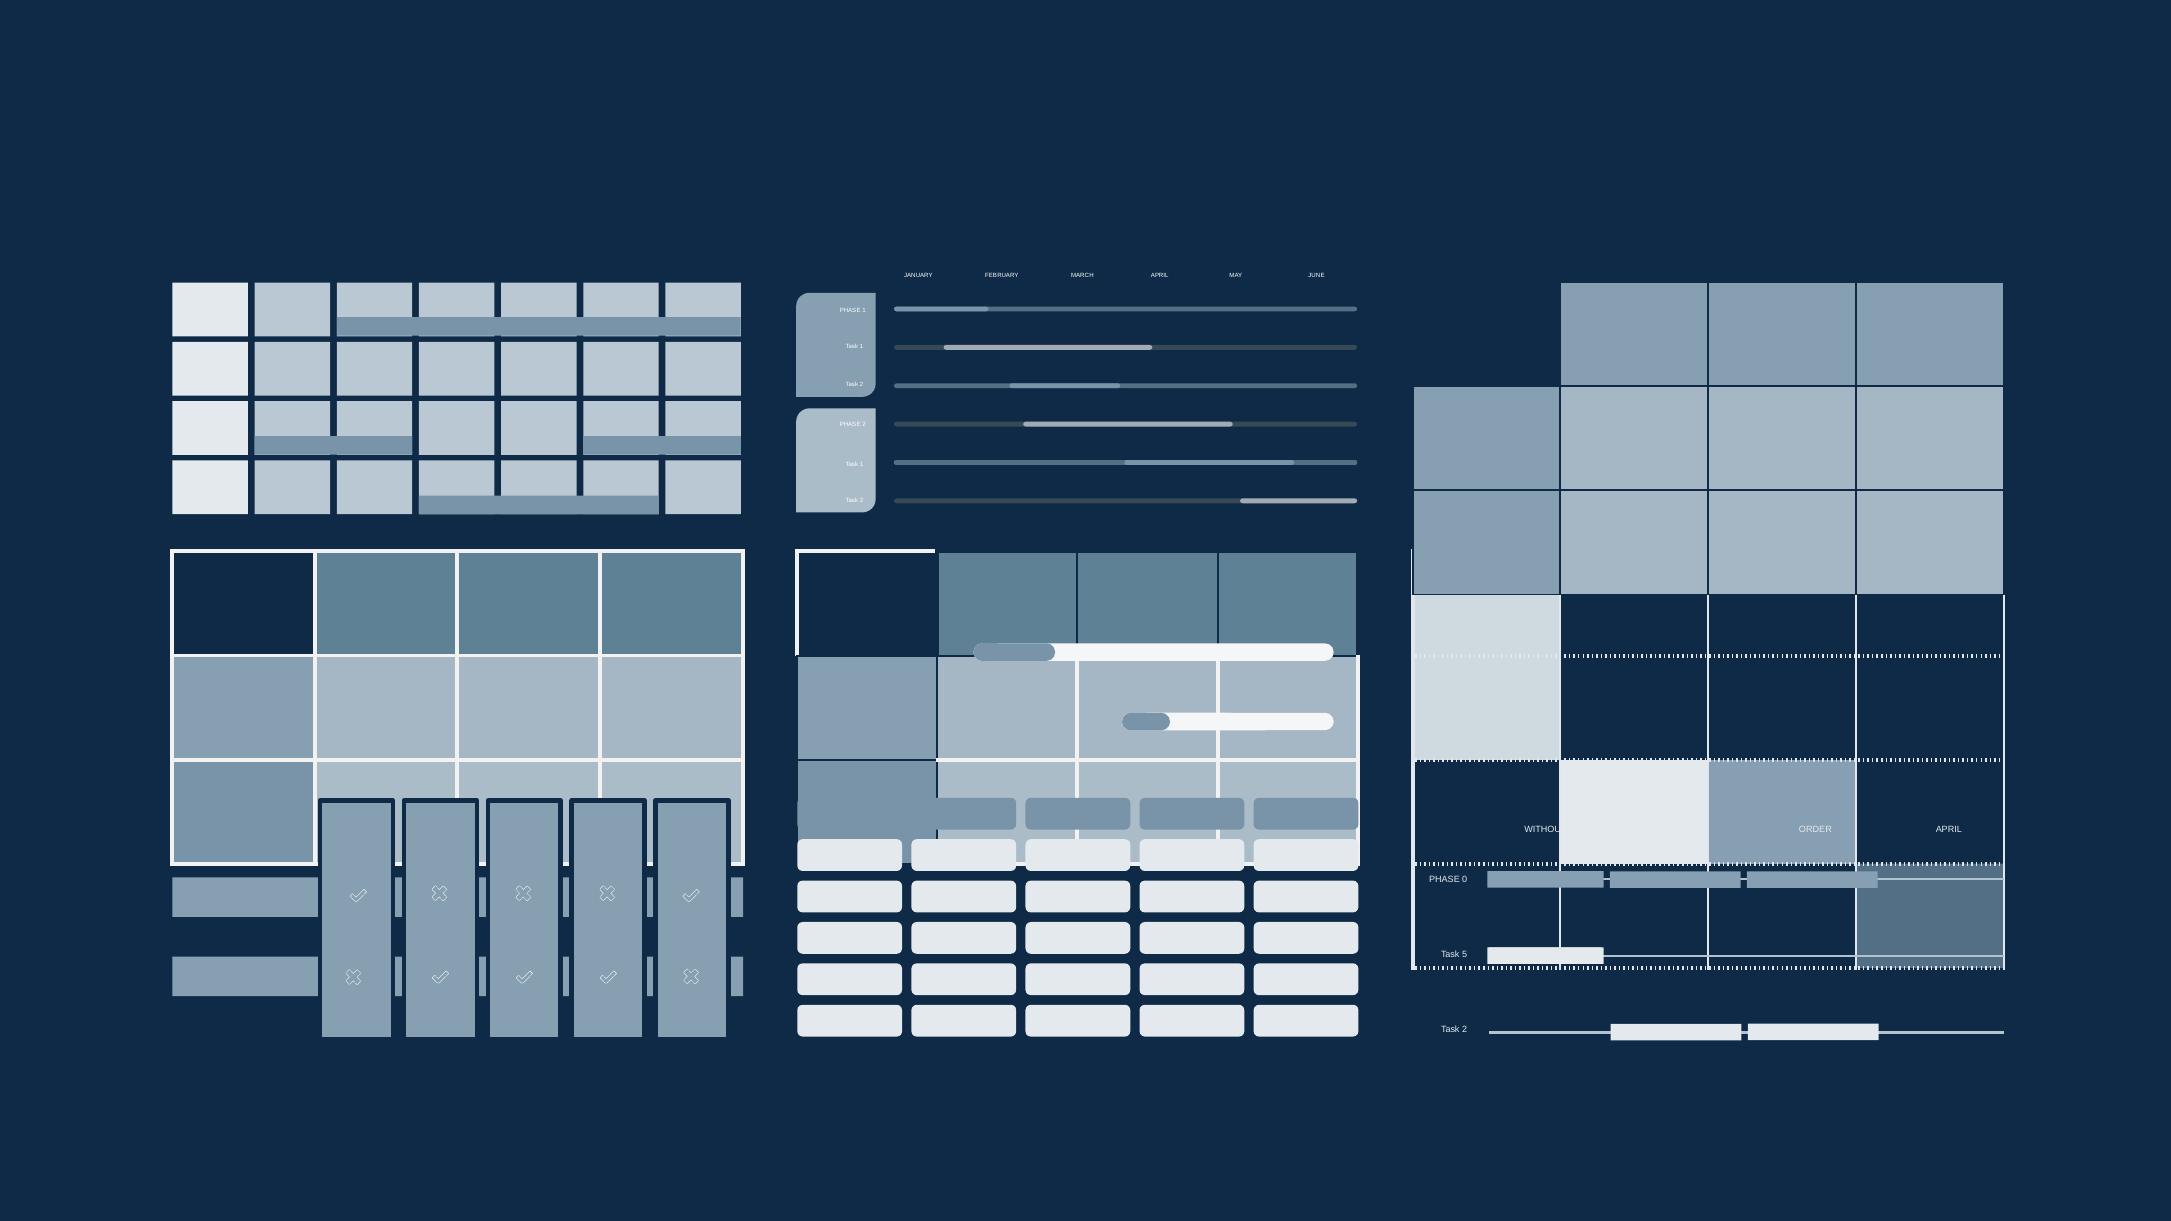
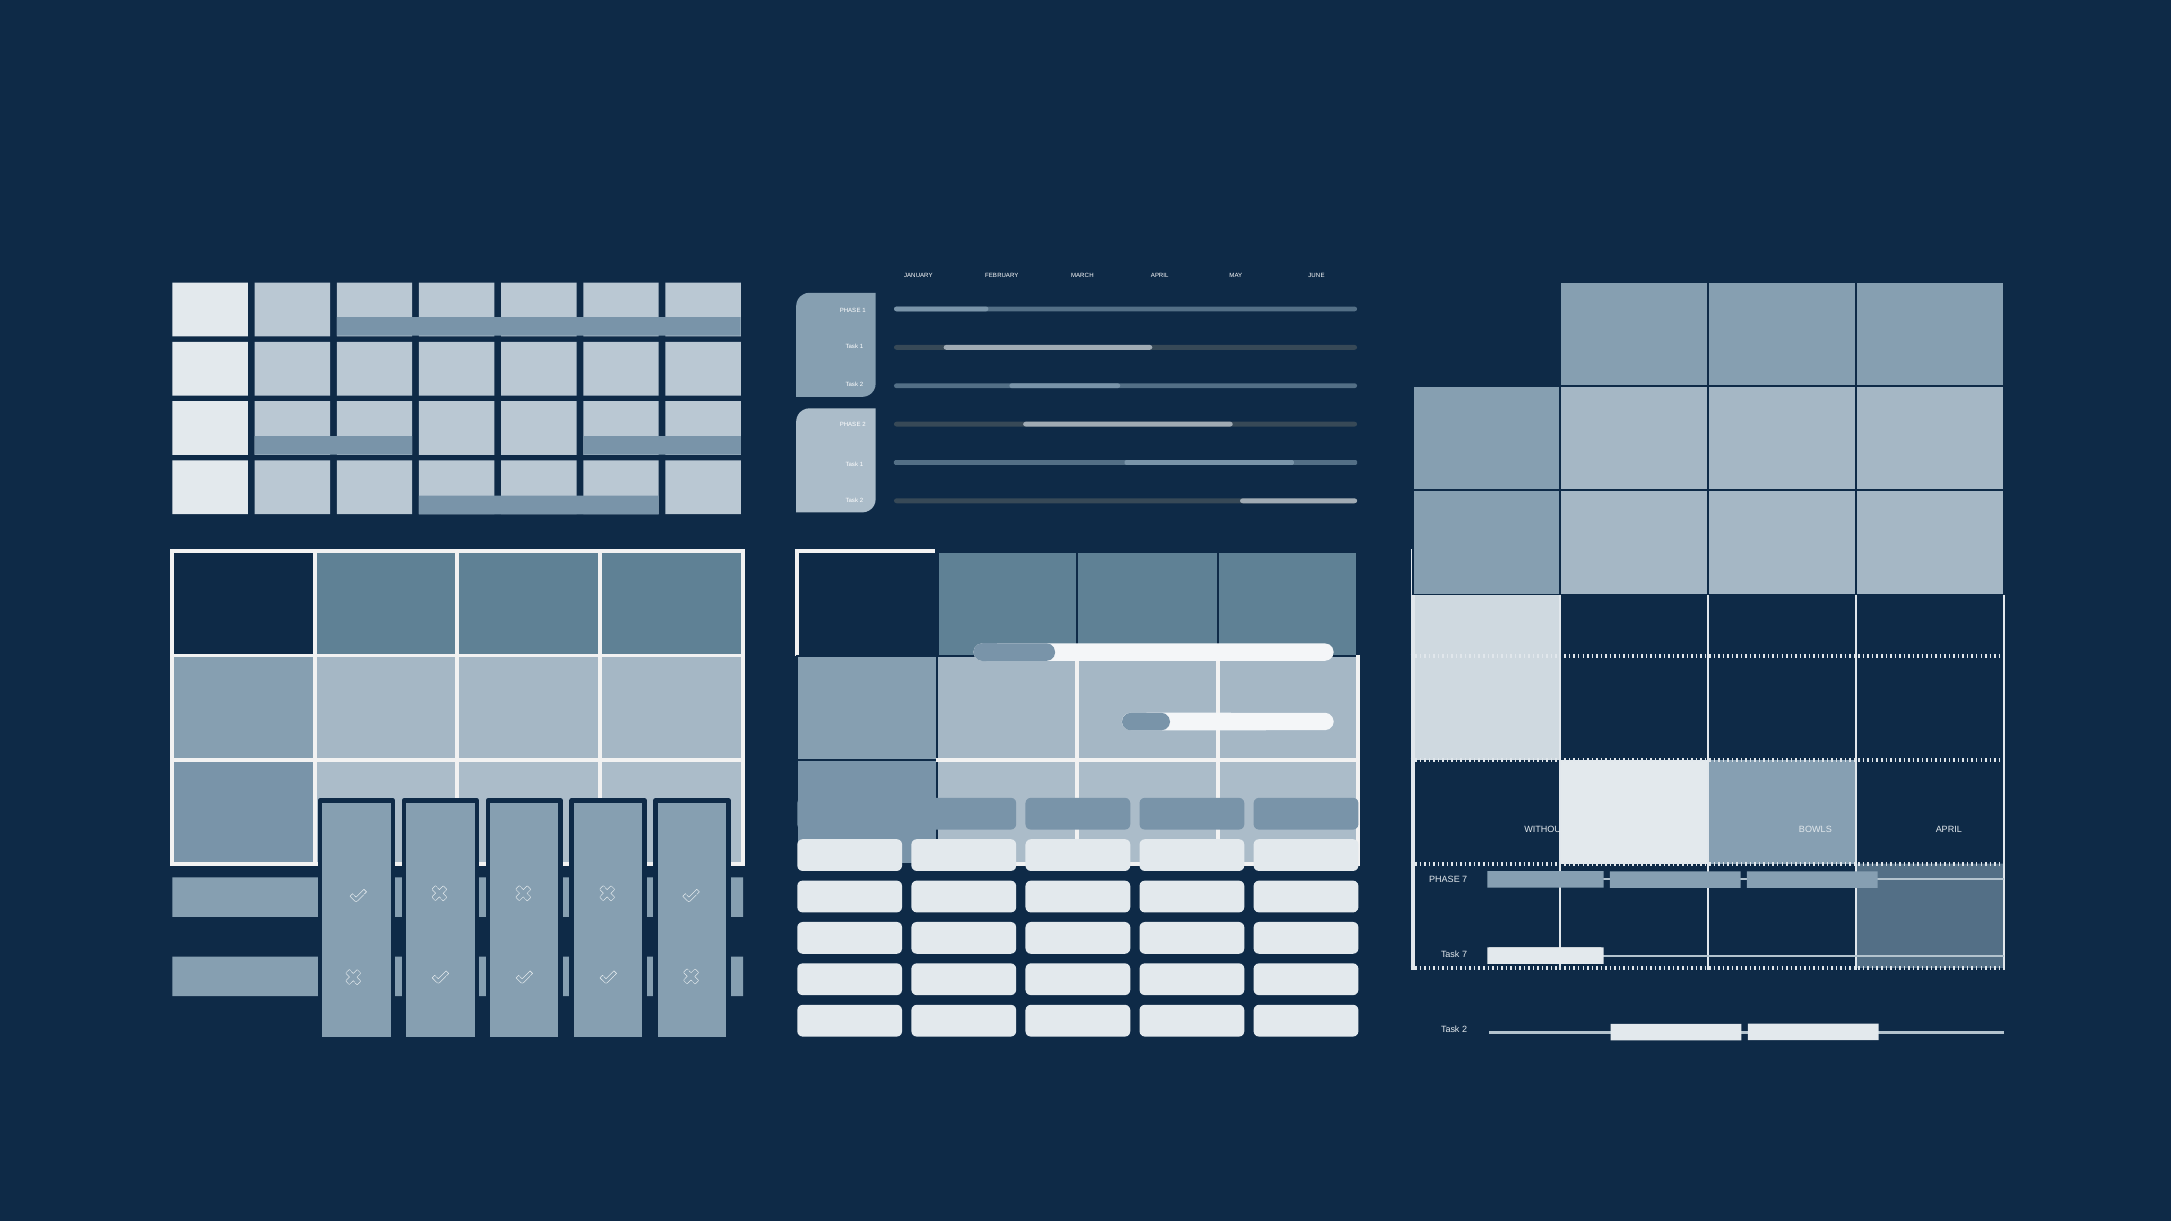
ORDER: ORDER -> BOWLS
PHASE 0: 0 -> 7
Task 5: 5 -> 7
